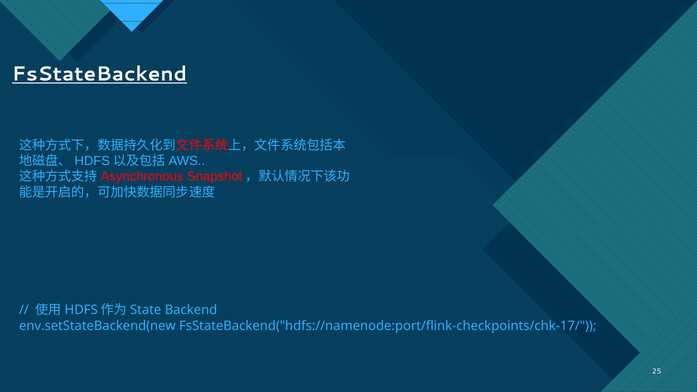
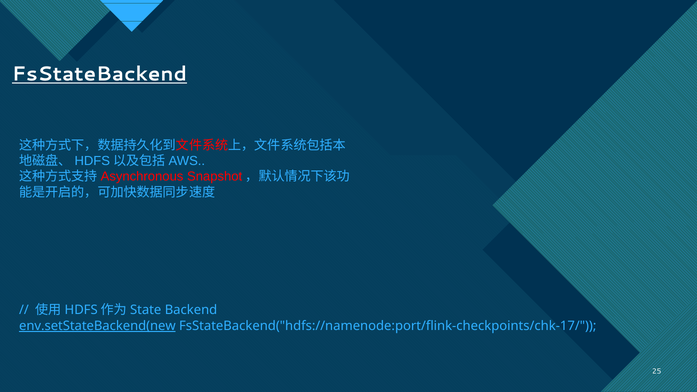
env.setStateBackend(new underline: none -> present
